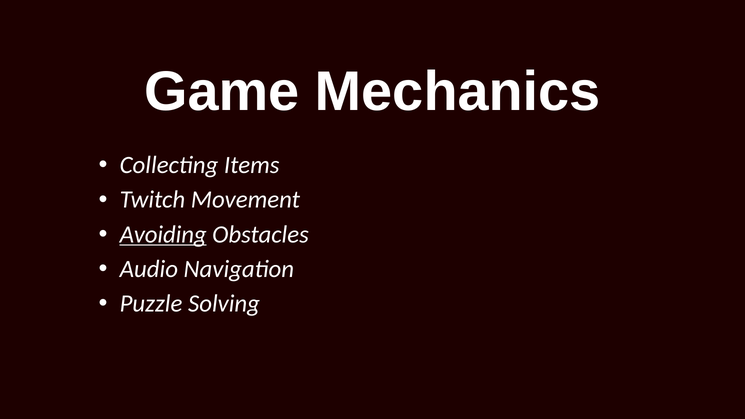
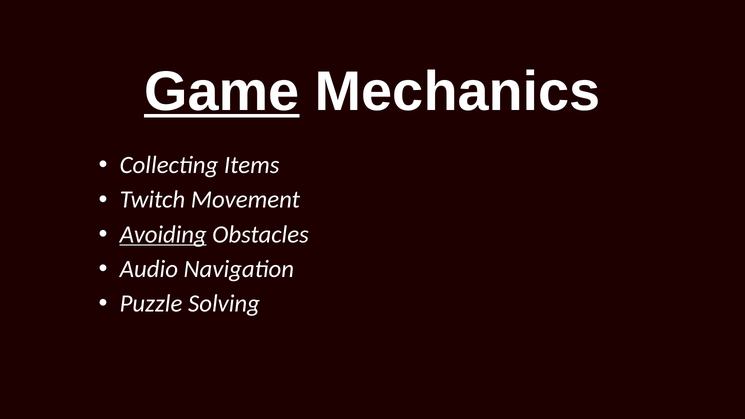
Game underline: none -> present
